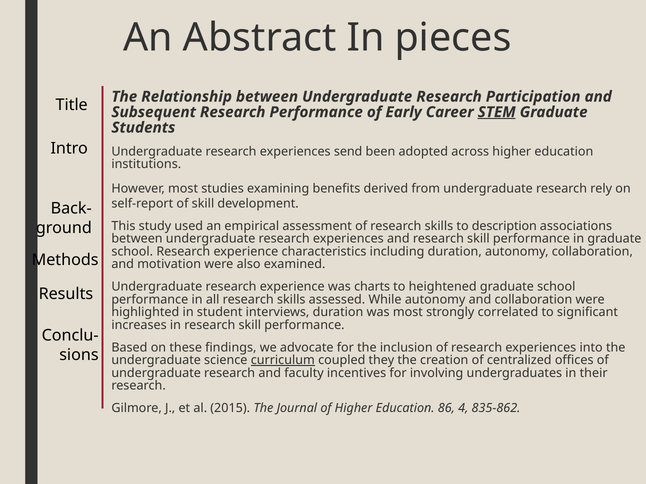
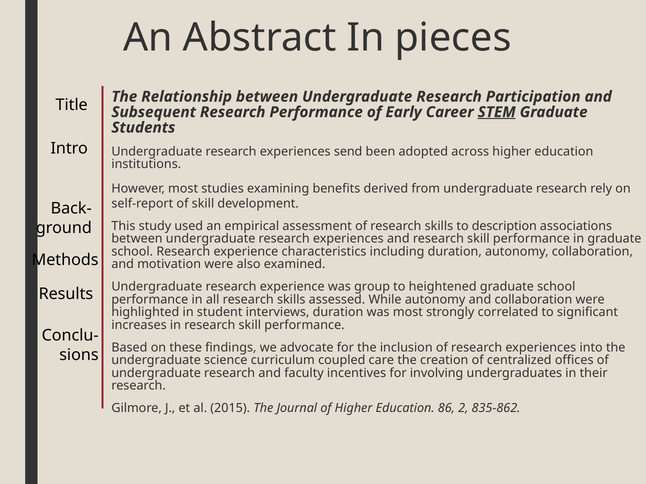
charts: charts -> group
curriculum underline: present -> none
they: they -> care
4: 4 -> 2
